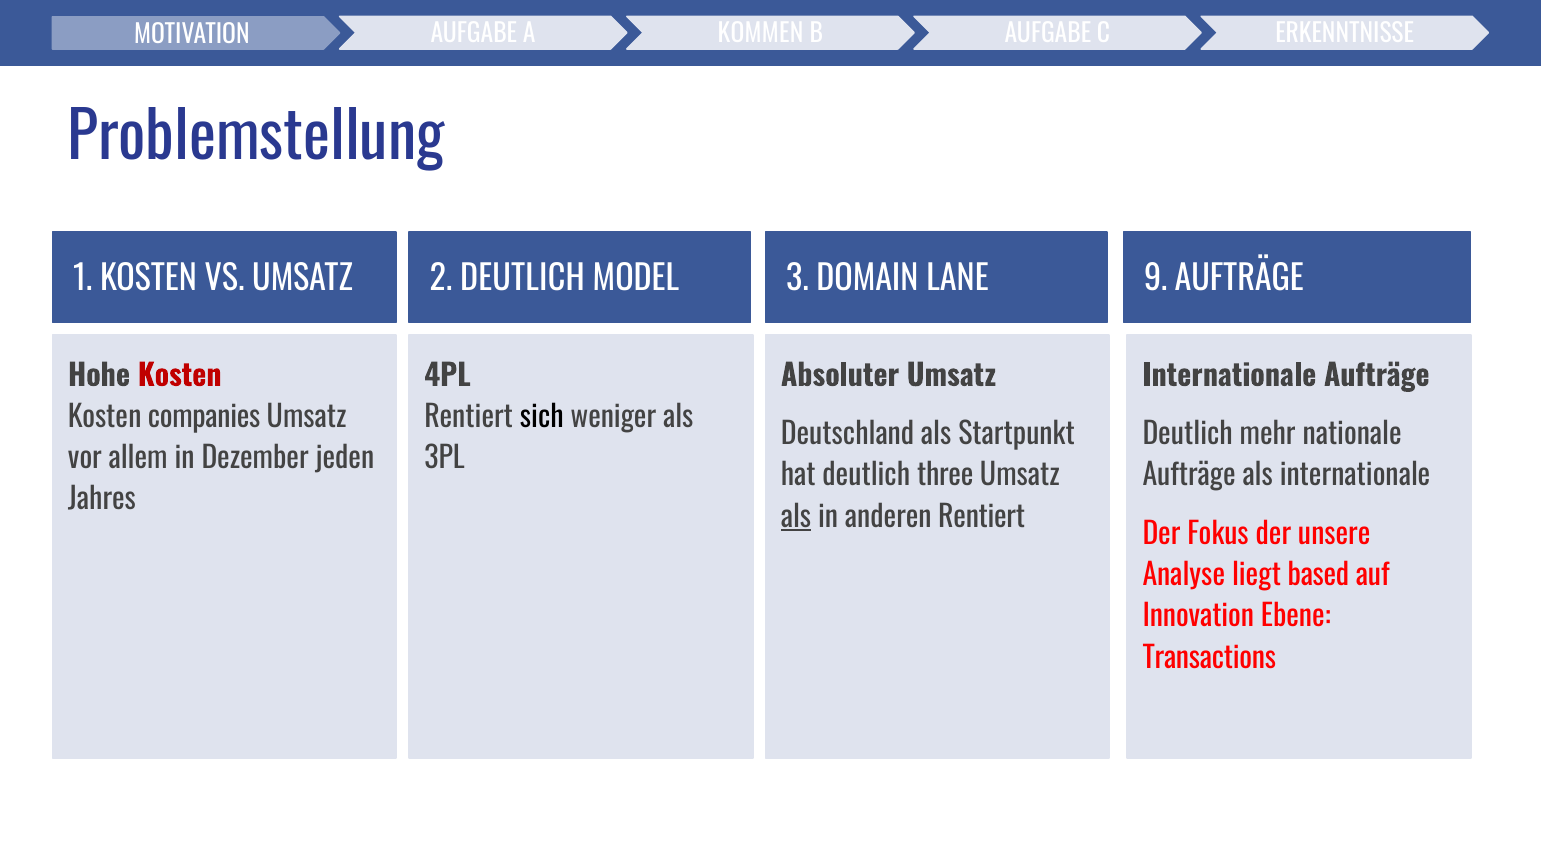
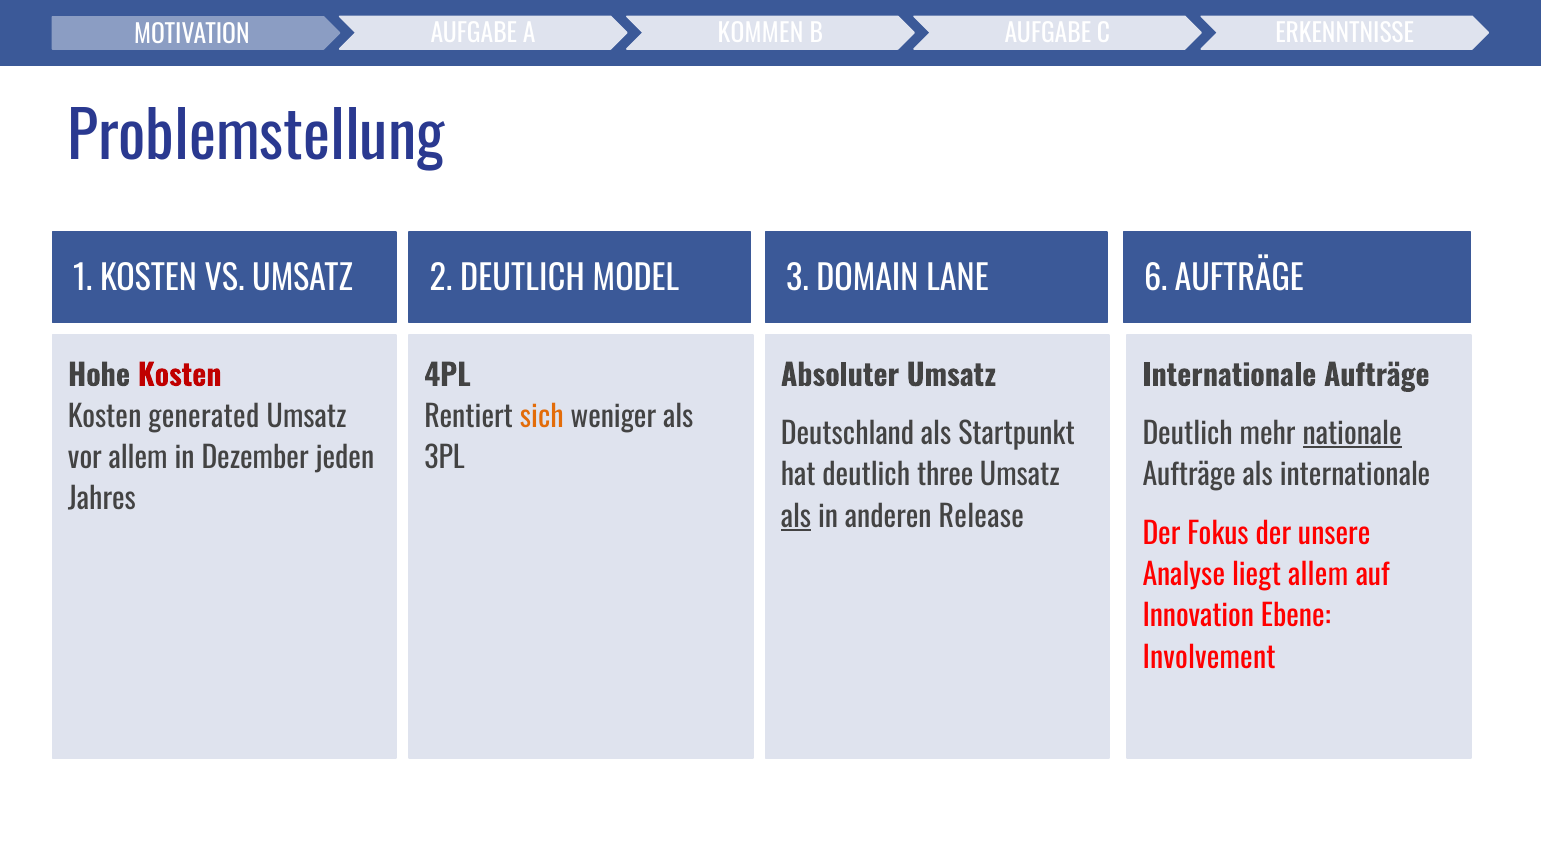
9: 9 -> 6
companies: companies -> generated
sich colour: black -> orange
nationale underline: none -> present
anderen Rentiert: Rentiert -> Release
liegt based: based -> allem
Transactions: Transactions -> Involvement
